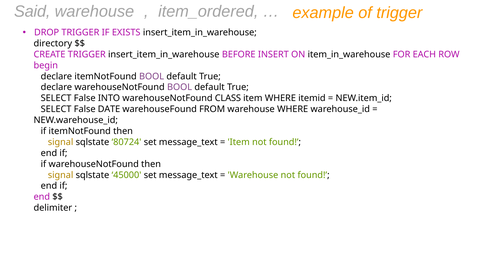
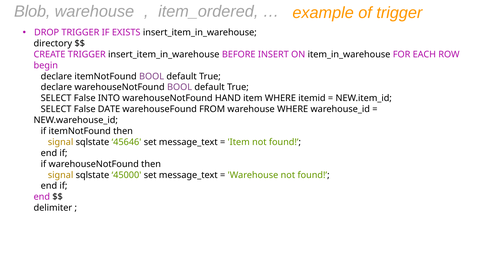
Said: Said -> Blob
CLASS: CLASS -> HAND
80724: 80724 -> 45646
